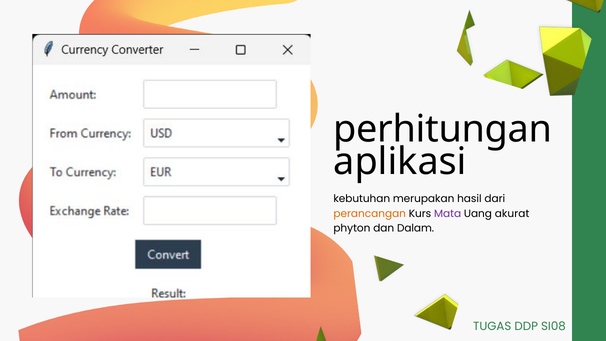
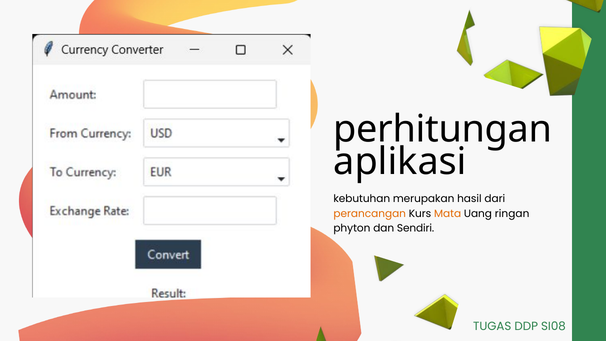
Mata colour: purple -> orange
akurat: akurat -> ringan
Dalam: Dalam -> Sendiri
